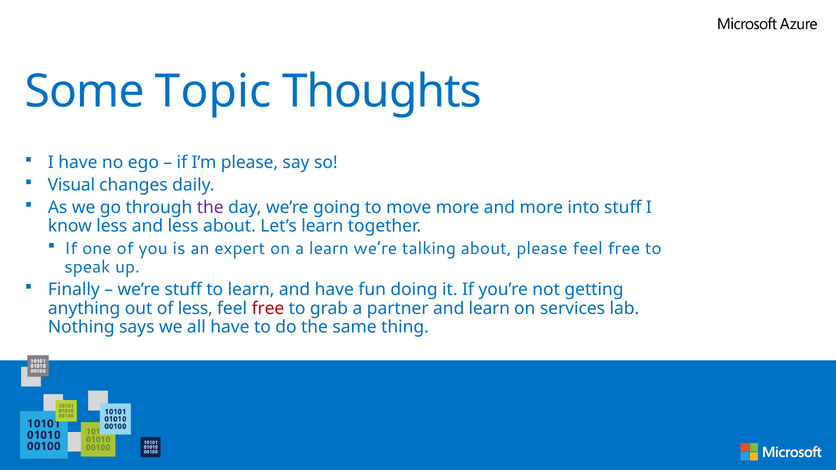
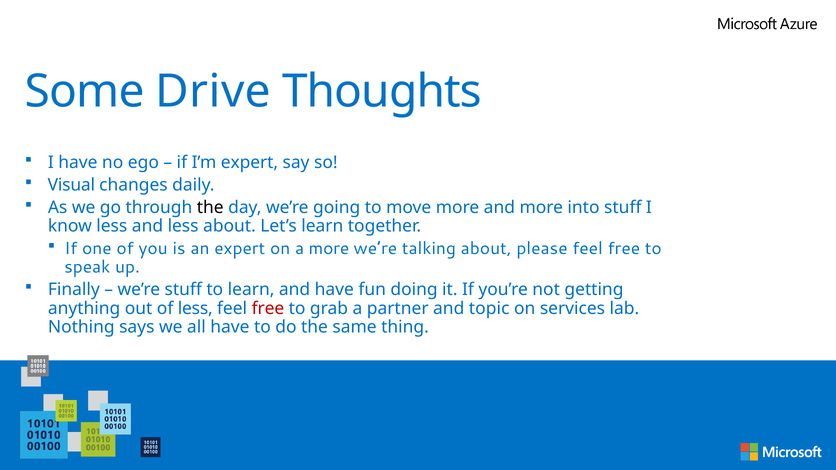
Topic: Topic -> Drive
I’m please: please -> expert
the at (210, 207) colour: purple -> black
a learn: learn -> more
and learn: learn -> topic
